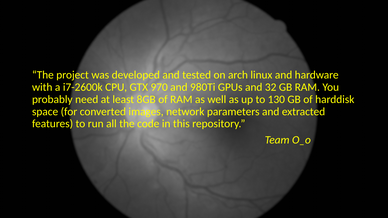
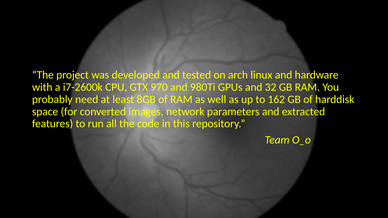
130: 130 -> 162
